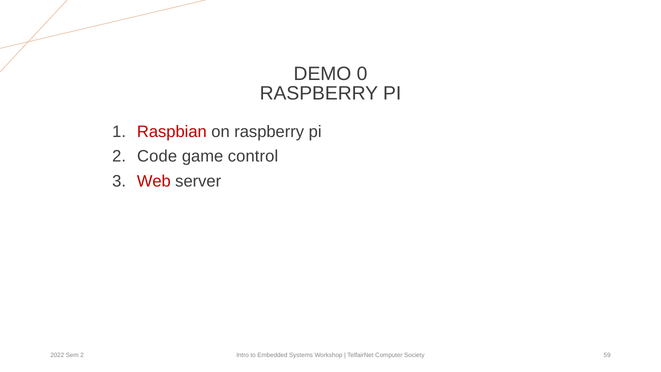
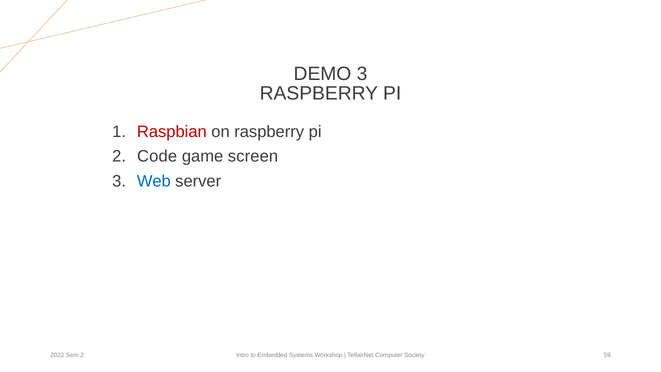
DEMO 0: 0 -> 3
control: control -> screen
Web colour: red -> blue
